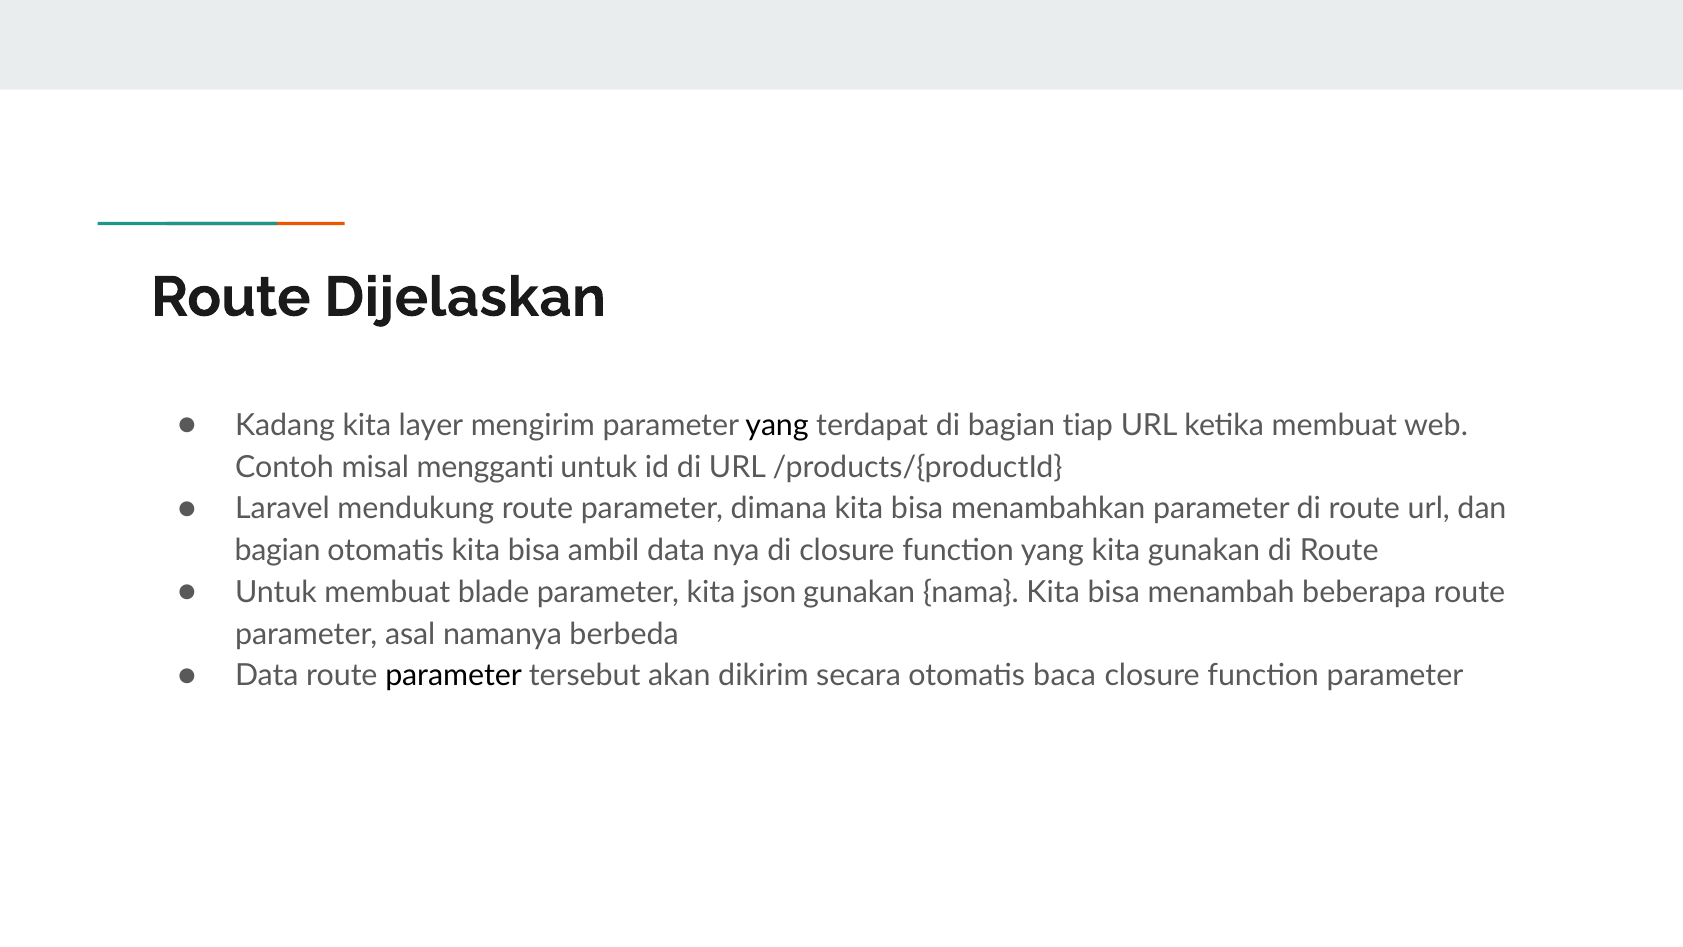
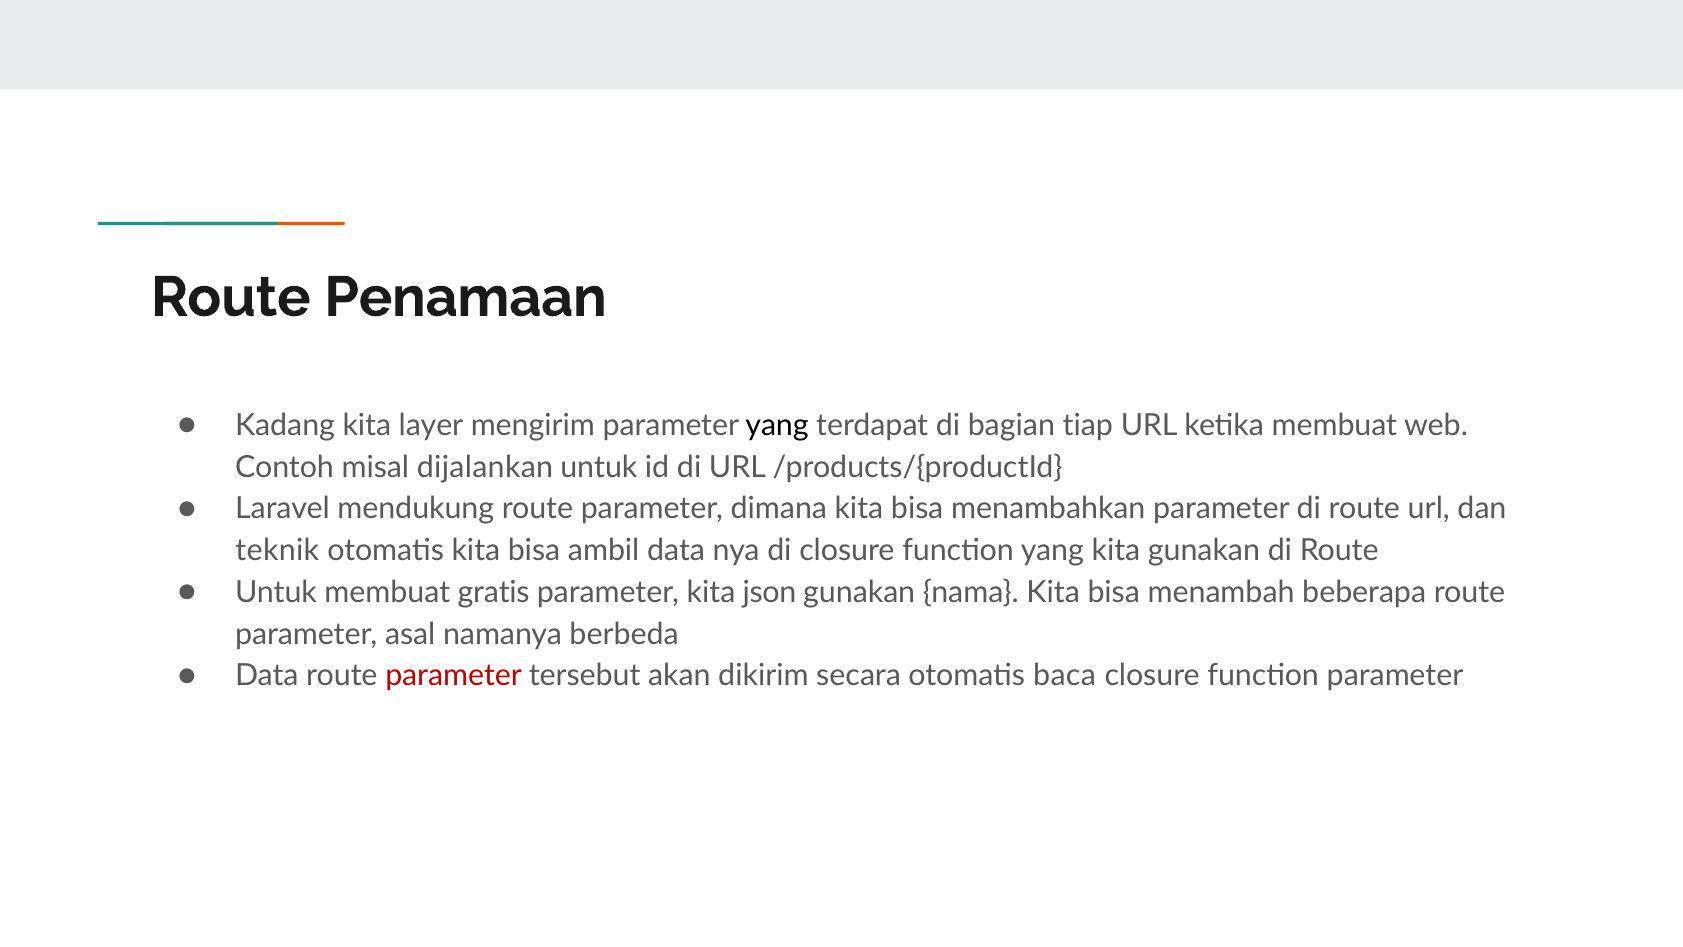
Dijelaskan: Dijelaskan -> Penamaan
mengganti: mengganti -> dijalankan
bagian at (278, 550): bagian -> teknik
blade: blade -> gratis
parameter at (454, 676) colour: black -> red
